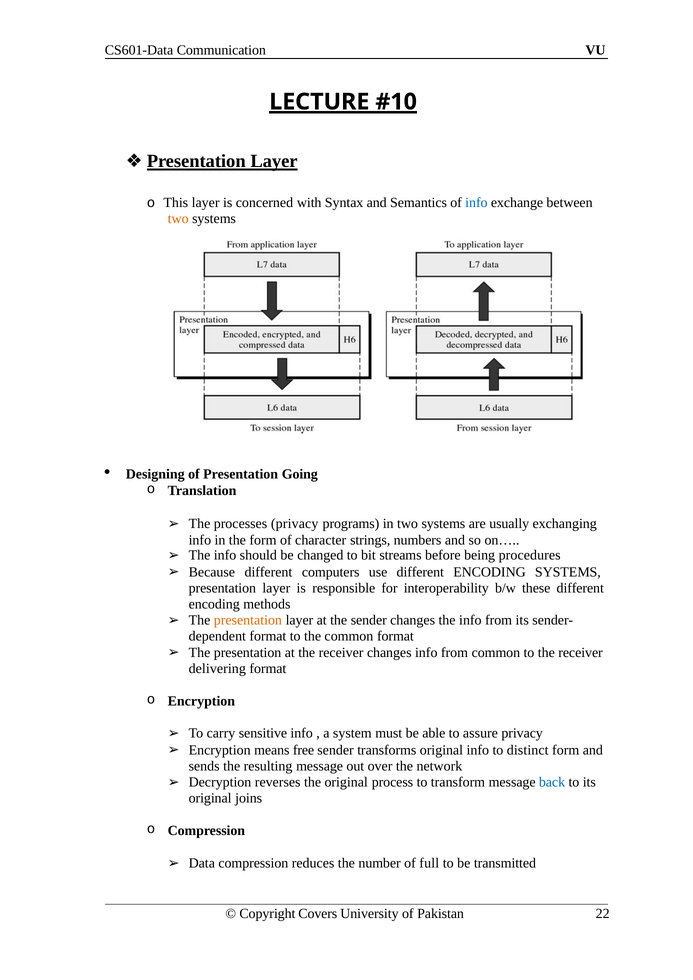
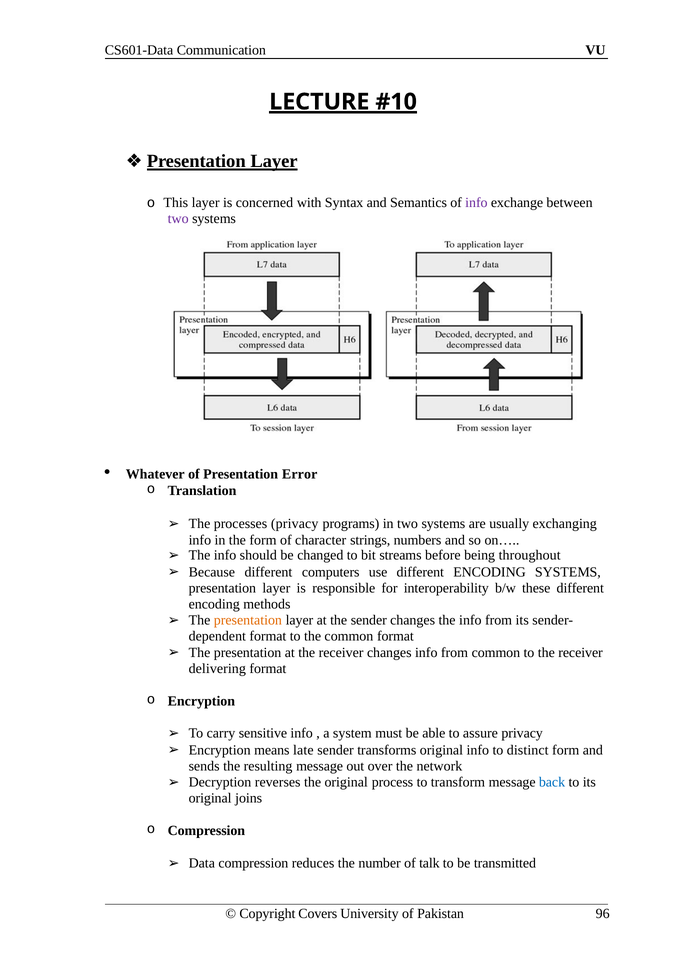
info at (476, 203) colour: blue -> purple
two at (178, 219) colour: orange -> purple
Designing: Designing -> Whatever
Going: Going -> Error
procedures: procedures -> throughout
free: free -> late
full: full -> talk
22: 22 -> 96
